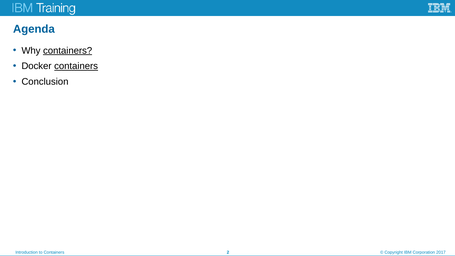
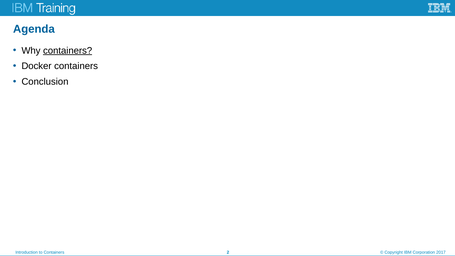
containers at (76, 66) underline: present -> none
